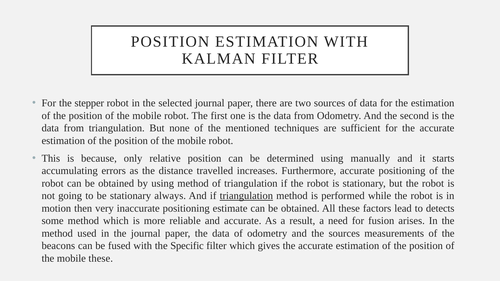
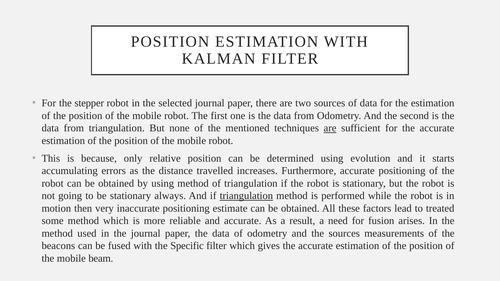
are at (330, 128) underline: none -> present
manually: manually -> evolution
detects: detects -> treated
mobile these: these -> beam
